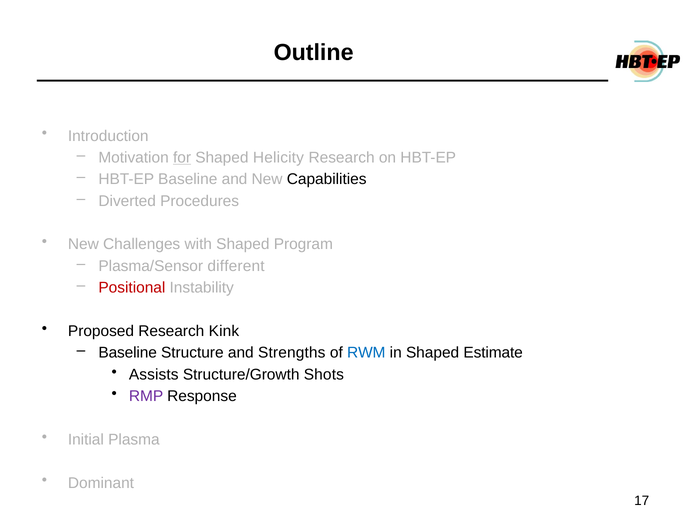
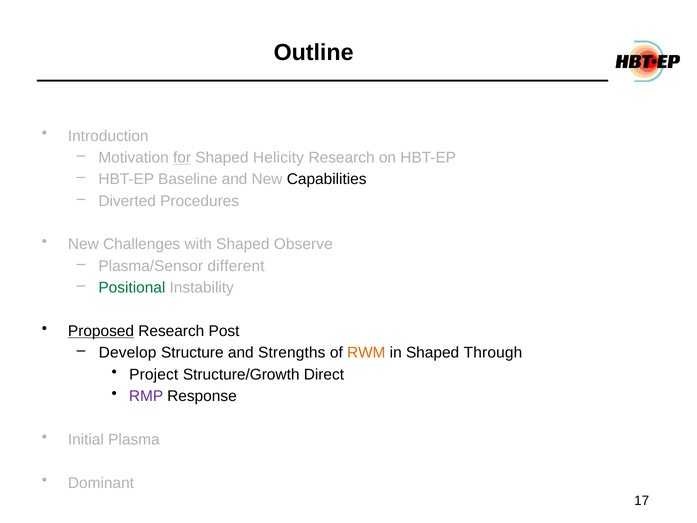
Program: Program -> Observe
Positional colour: red -> green
Proposed underline: none -> present
Kink: Kink -> Post
Baseline at (128, 353): Baseline -> Develop
RWM colour: blue -> orange
Estimate: Estimate -> Through
Assists: Assists -> Project
Shots: Shots -> Direct
